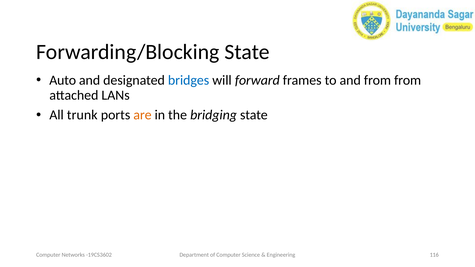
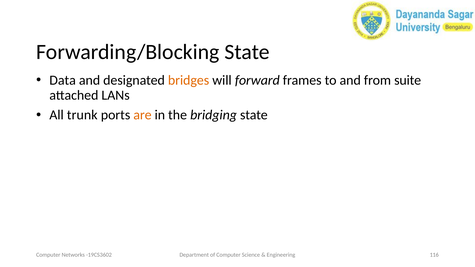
Auto: Auto -> Data
bridges colour: blue -> orange
from from: from -> suite
